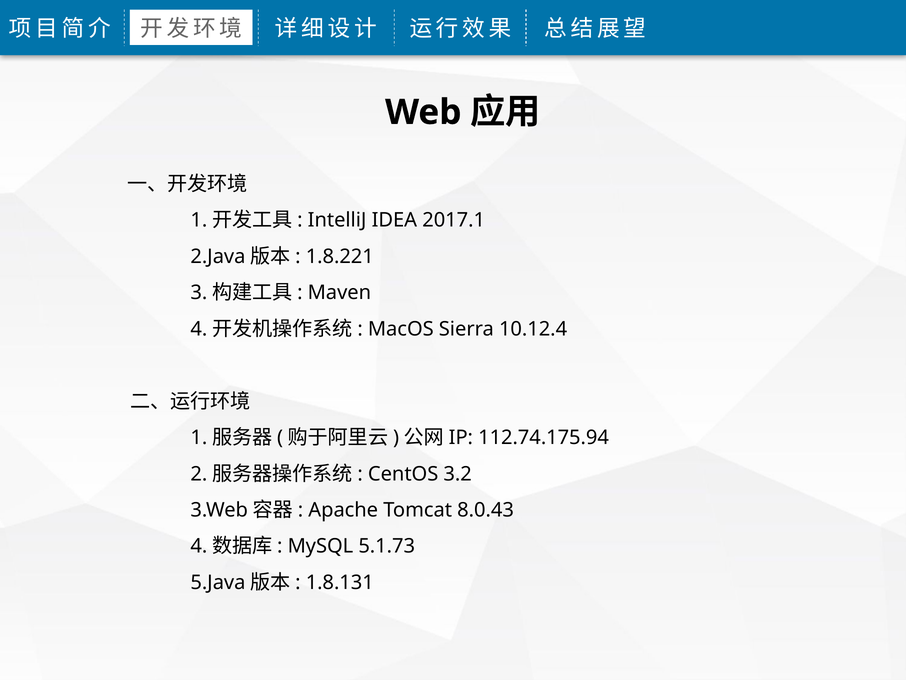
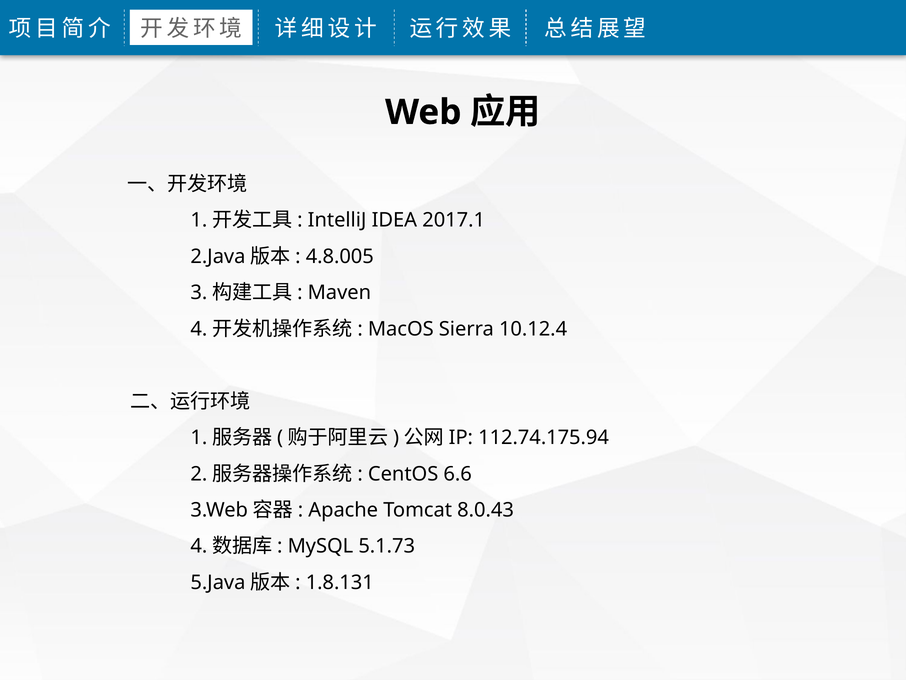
1.8.221: 1.8.221 -> 4.8.005
3.2: 3.2 -> 6.6
